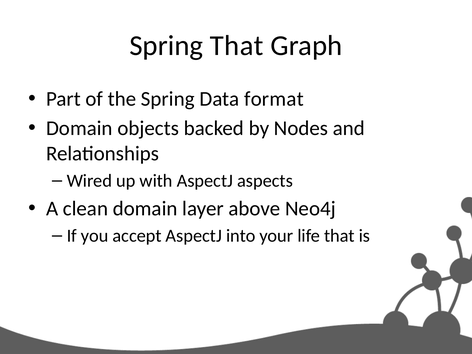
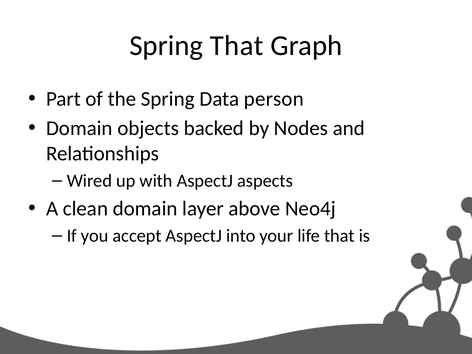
format: format -> person
